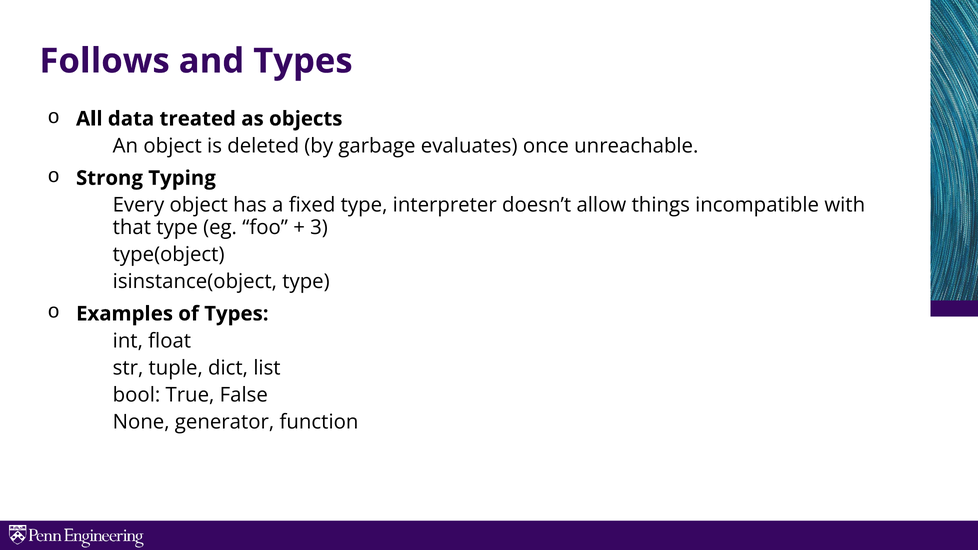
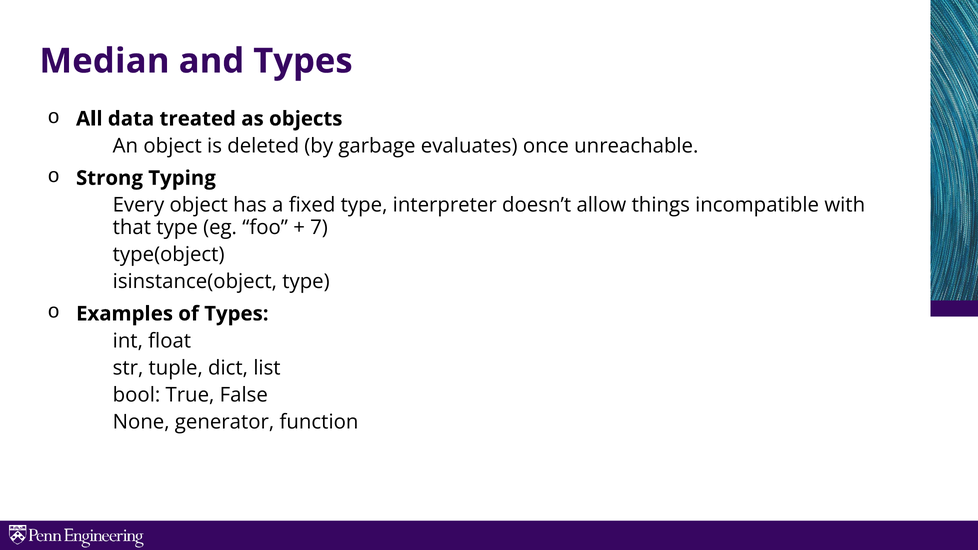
Follows: Follows -> Median
3: 3 -> 7
